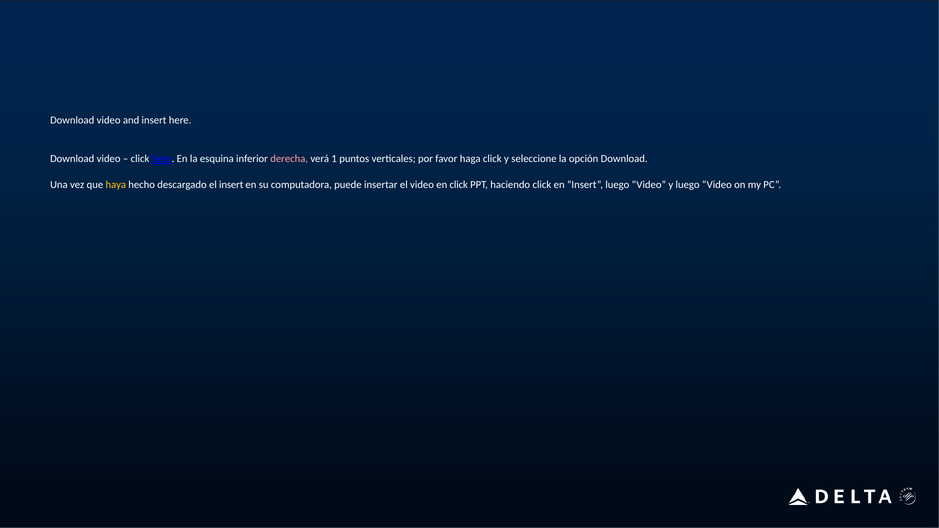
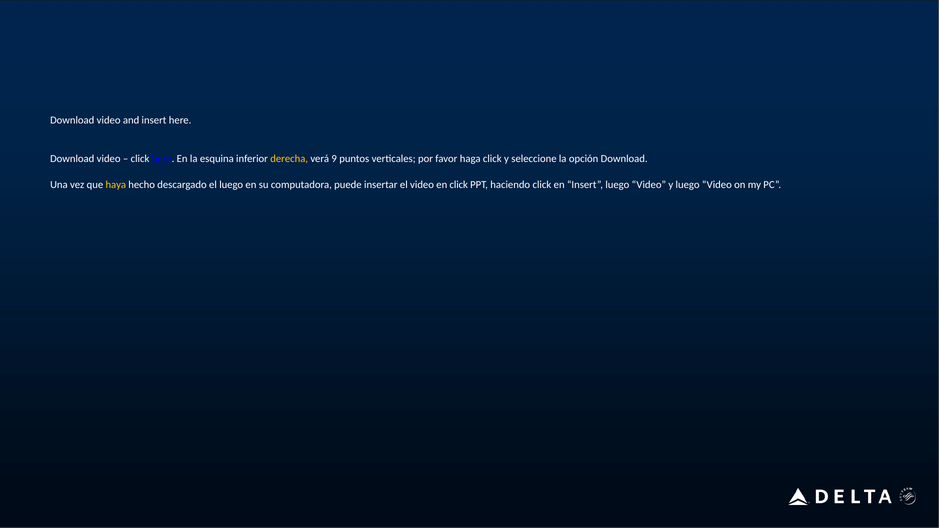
derecha colour: pink -> yellow
1: 1 -> 9
el insert: insert -> luego
